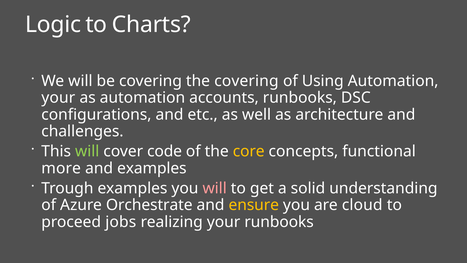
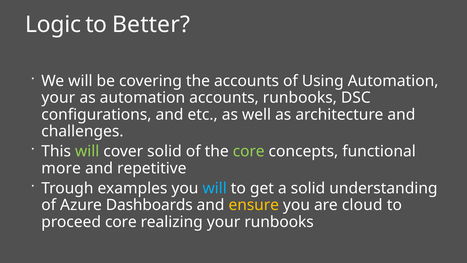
Charts: Charts -> Better
the covering: covering -> accounts
cover code: code -> solid
core at (249, 151) colour: yellow -> light green
and examples: examples -> repetitive
will at (215, 188) colour: pink -> light blue
Orchestrate: Orchestrate -> Dashboards
proceed jobs: jobs -> core
